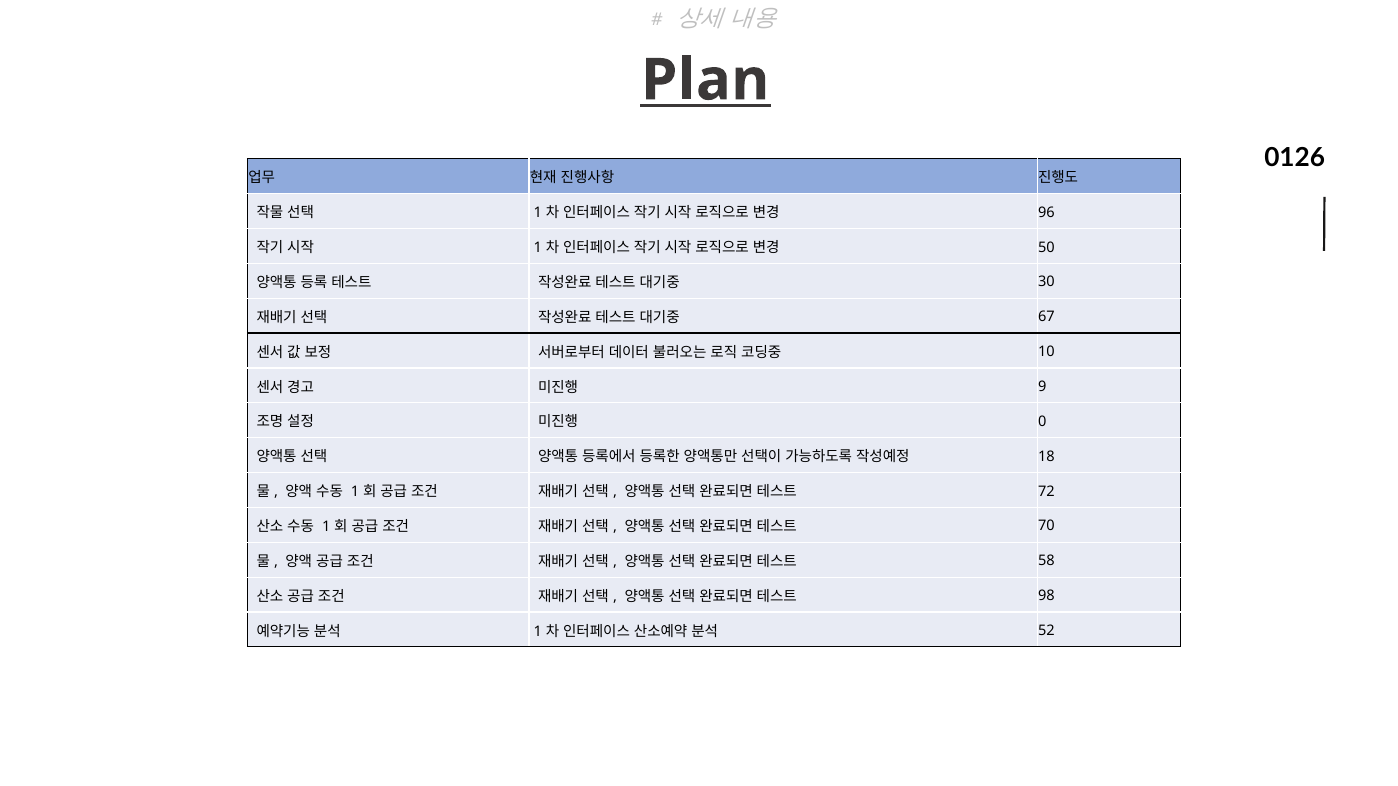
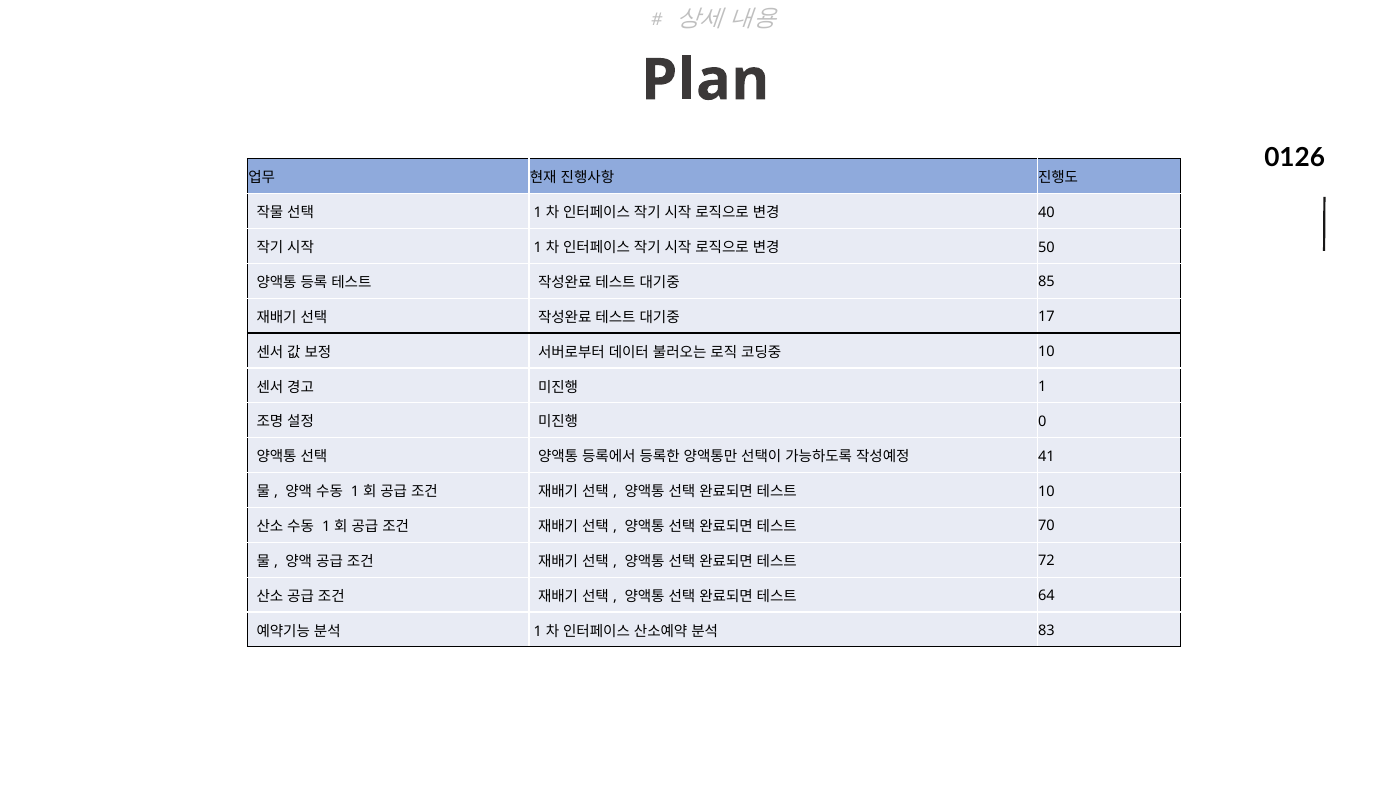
Plan underline: present -> none
96: 96 -> 40
30: 30 -> 85
67: 67 -> 17
9 at (1042, 387): 9 -> 1
18: 18 -> 41
72 at (1046, 491): 72 -> 10
58: 58 -> 72
98: 98 -> 64
52: 52 -> 83
